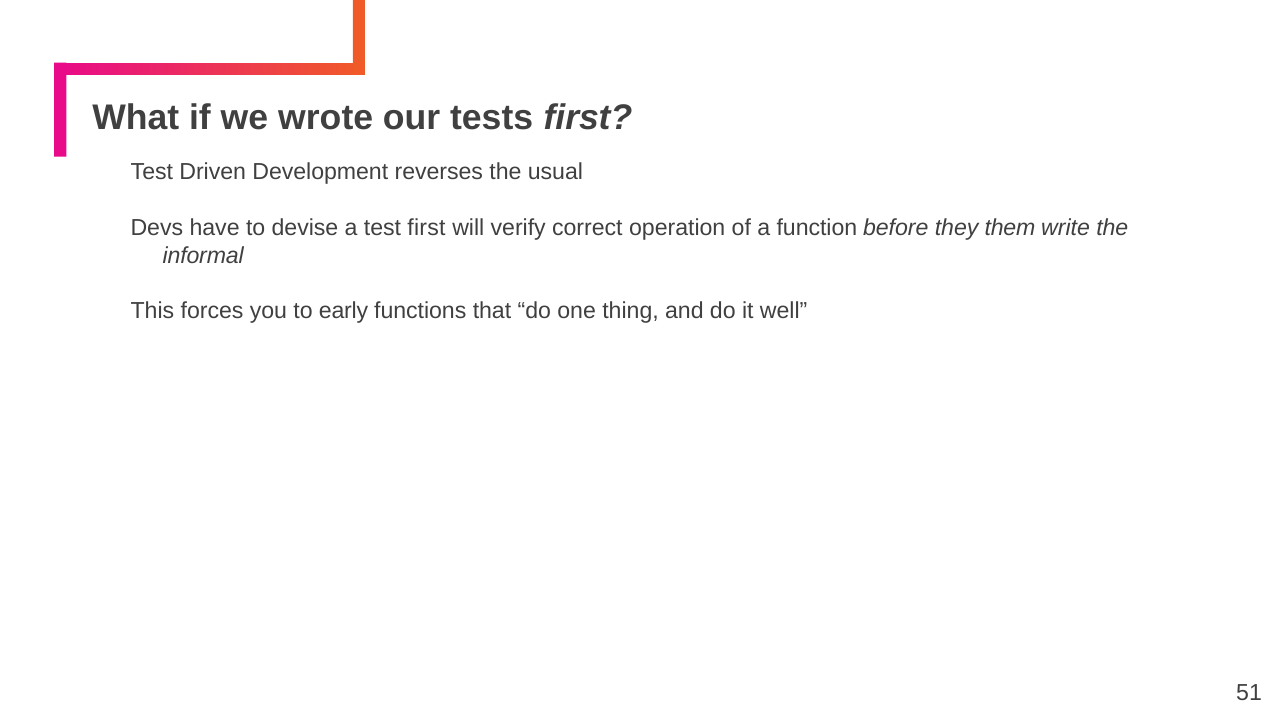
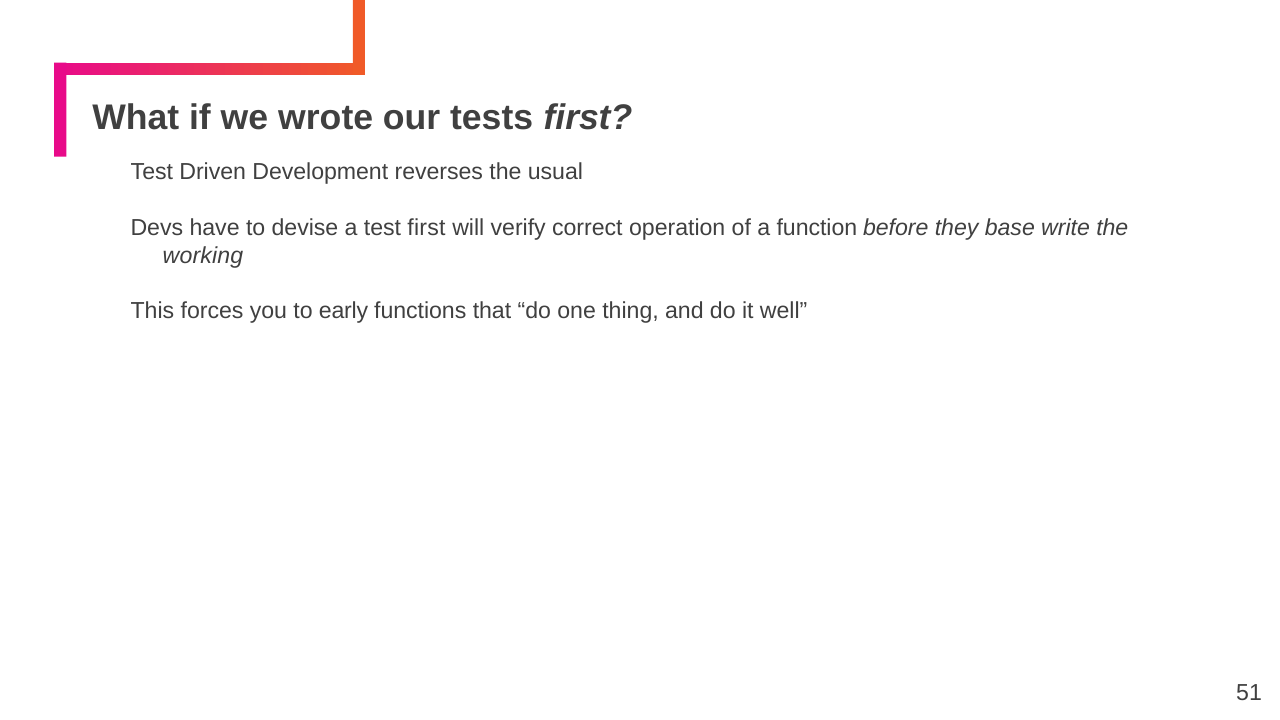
them: them -> base
informal: informal -> working
